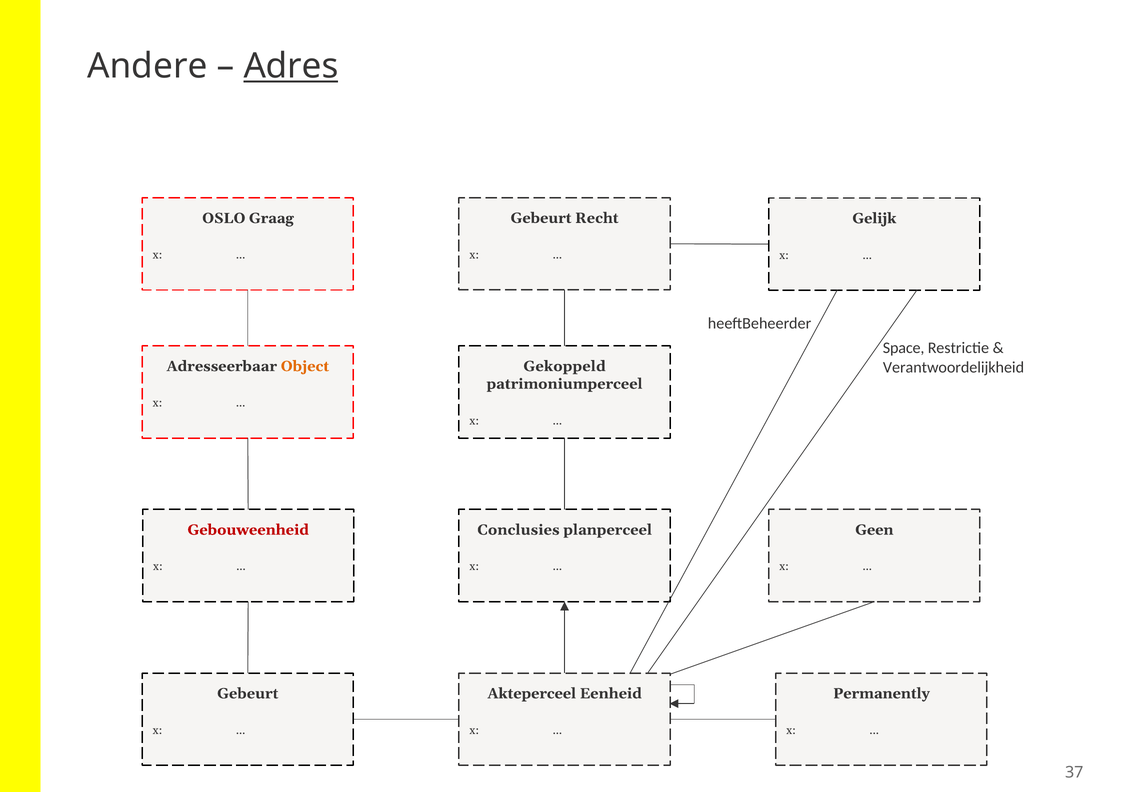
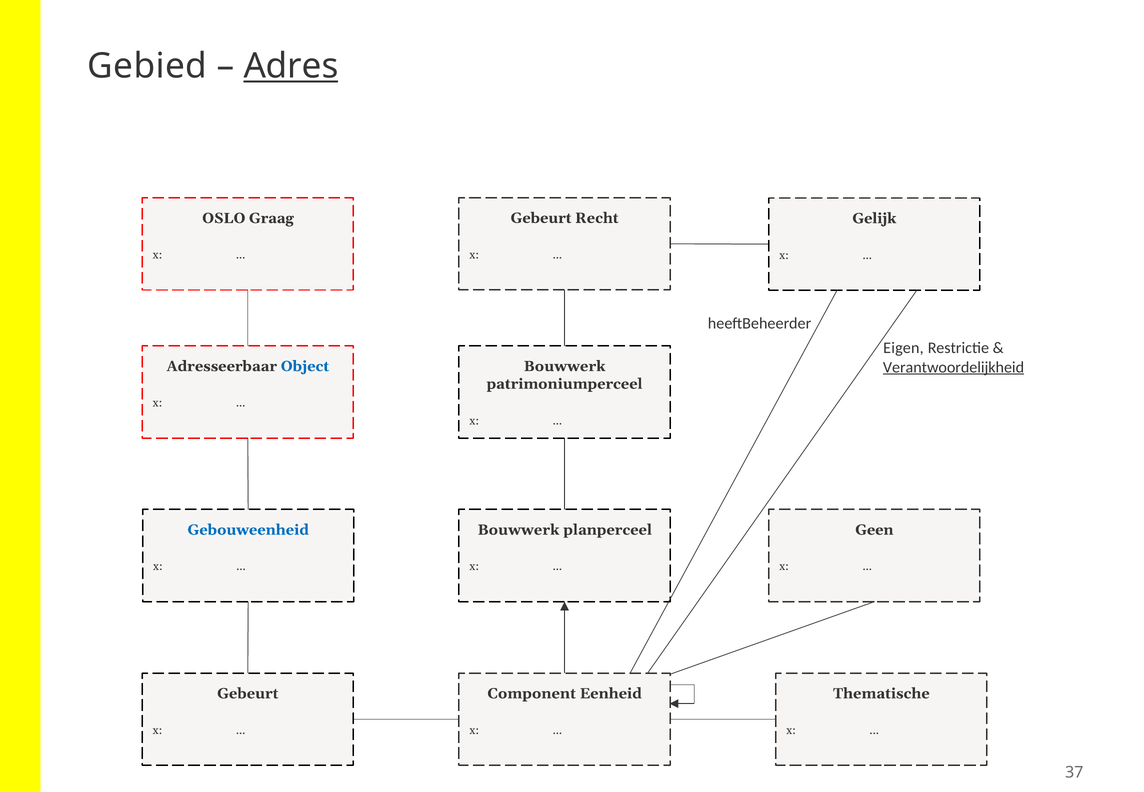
Andere: Andere -> Gebied
Space: Space -> Eigen
Object colour: orange -> blue
Gekoppeld at (565, 366): Gekoppeld -> Bouwwerk
Verantwoordelijkheid underline: none -> present
Gebouweenheid colour: red -> blue
Conclusies at (518, 530): Conclusies -> Bouwwerk
Akteperceel: Akteperceel -> Component
Permanently: Permanently -> Thematische
